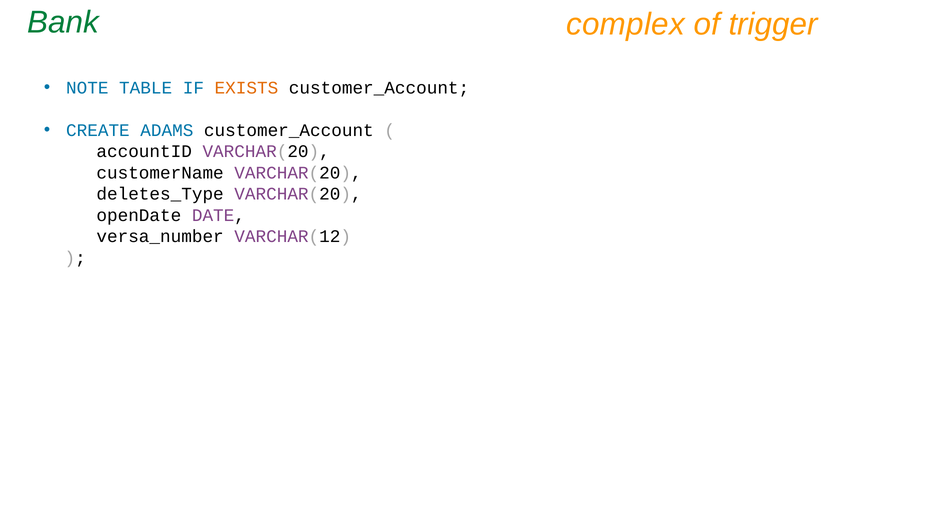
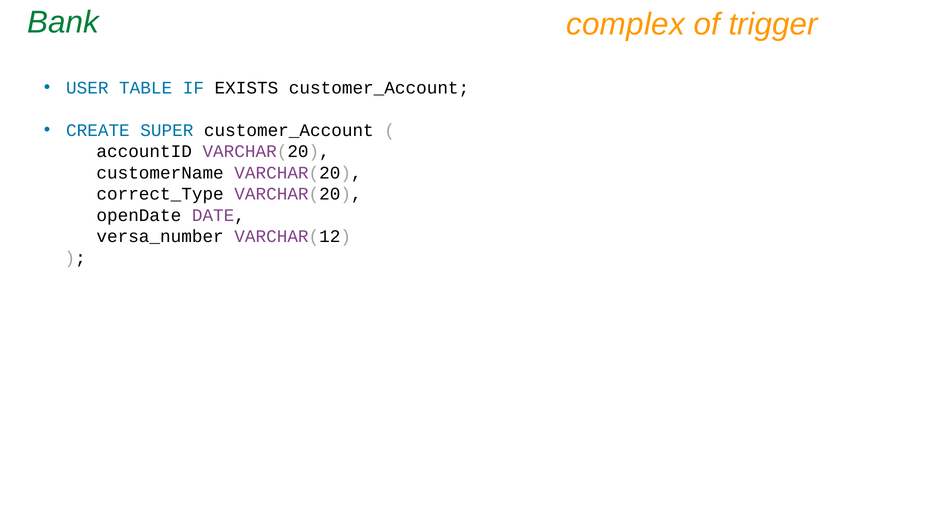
NOTE: NOTE -> USER
EXISTS colour: orange -> black
ADAMS: ADAMS -> SUPER
deletes_Type: deletes_Type -> correct_Type
